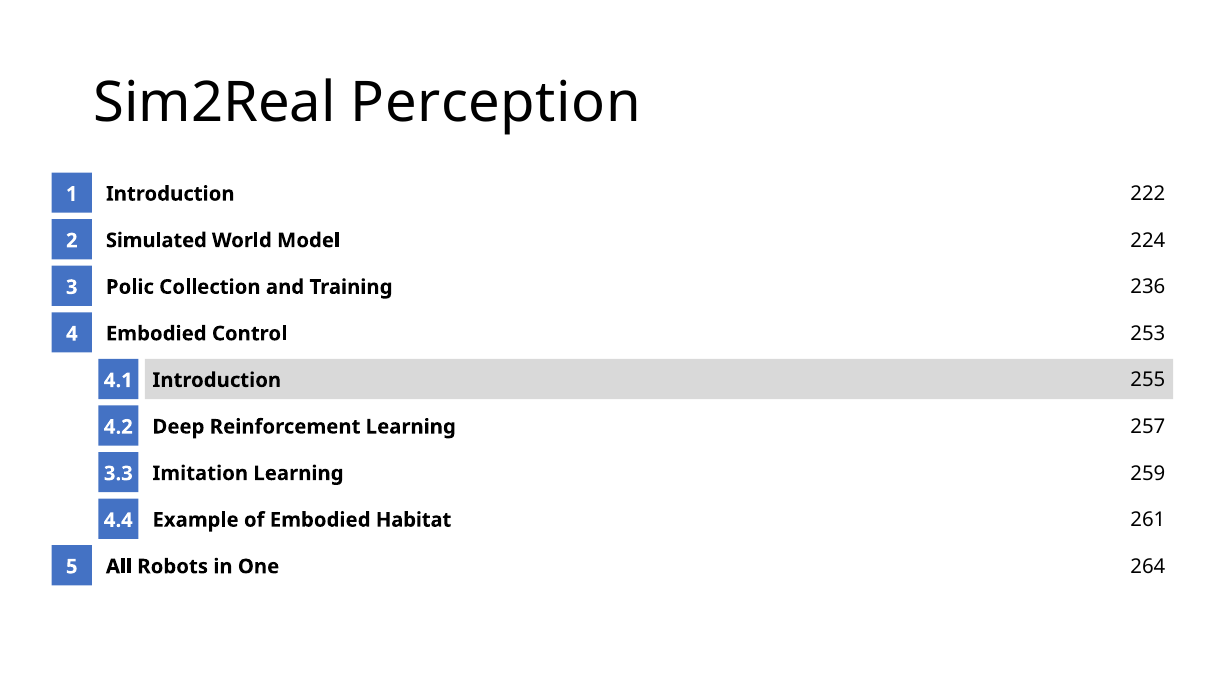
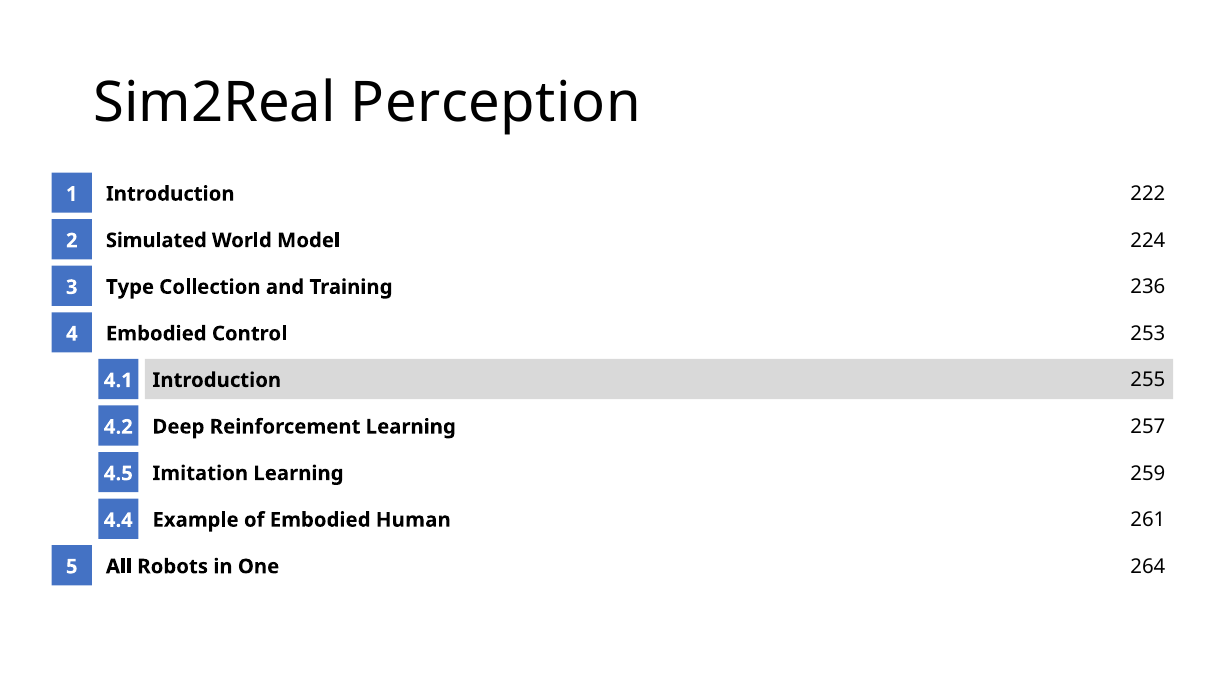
Polic: Polic -> Type
3.3: 3.3 -> 4.5
Habitat: Habitat -> Human
